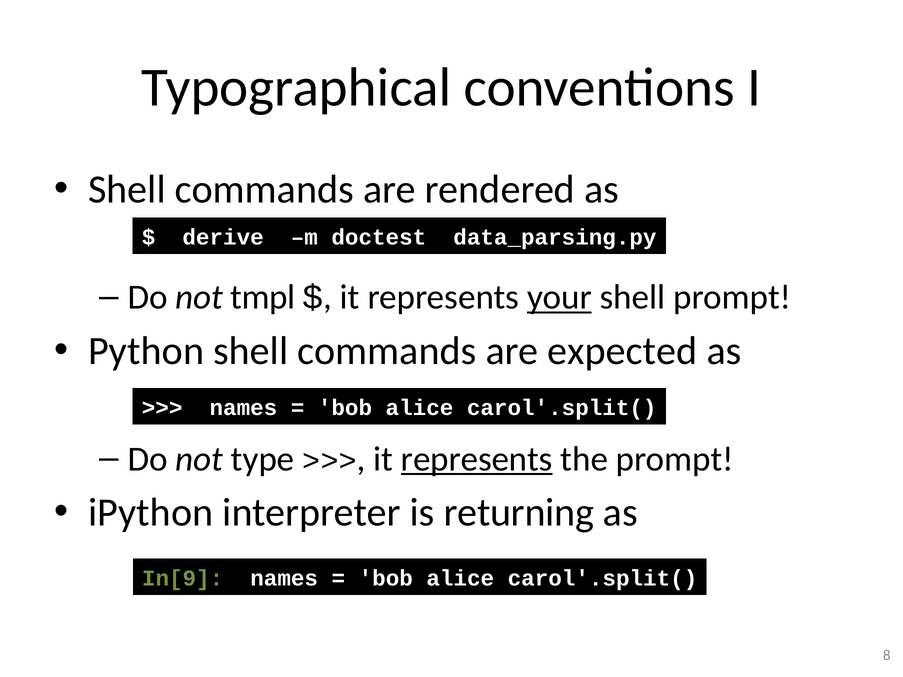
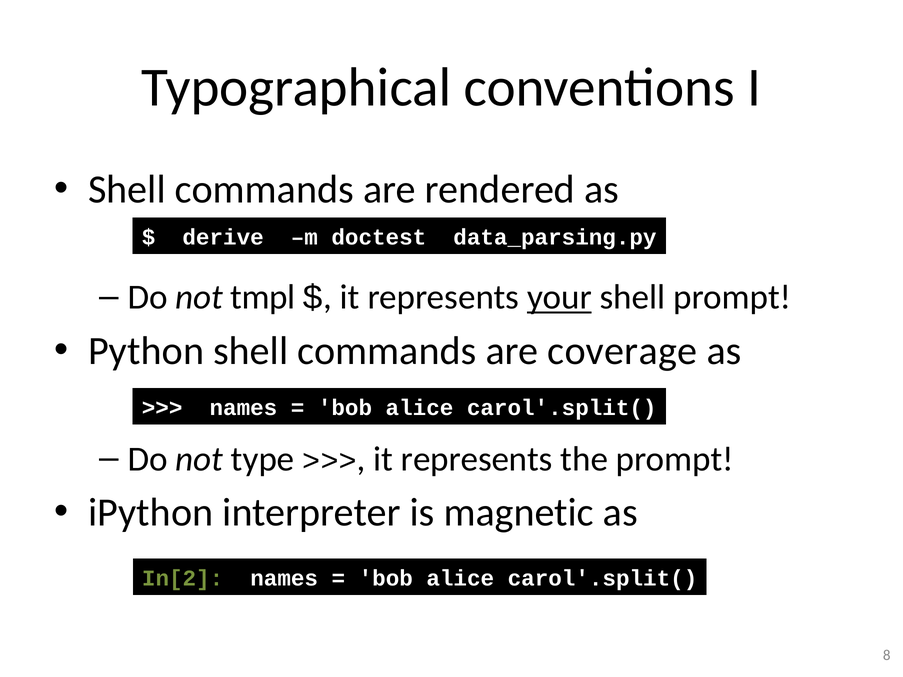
expected: expected -> coverage
represents at (477, 459) underline: present -> none
returning: returning -> magnetic
In[9: In[9 -> In[2
